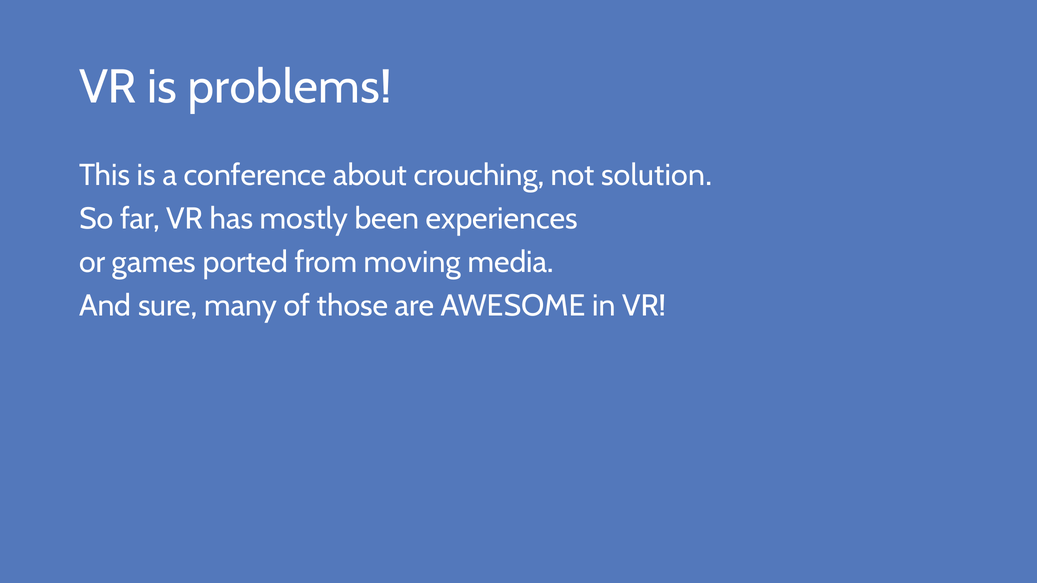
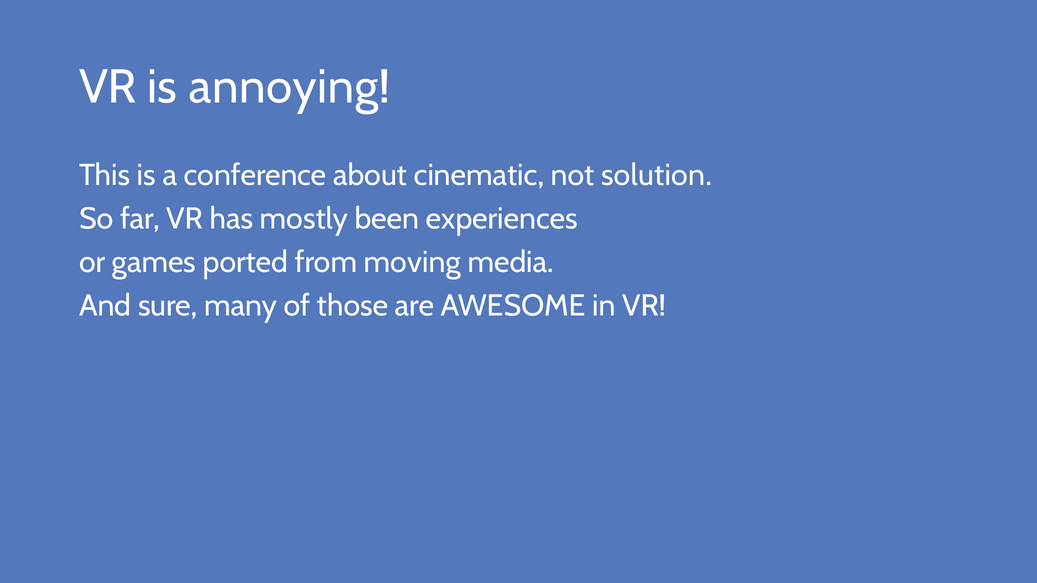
problems: problems -> annoying
crouching: crouching -> cinematic
